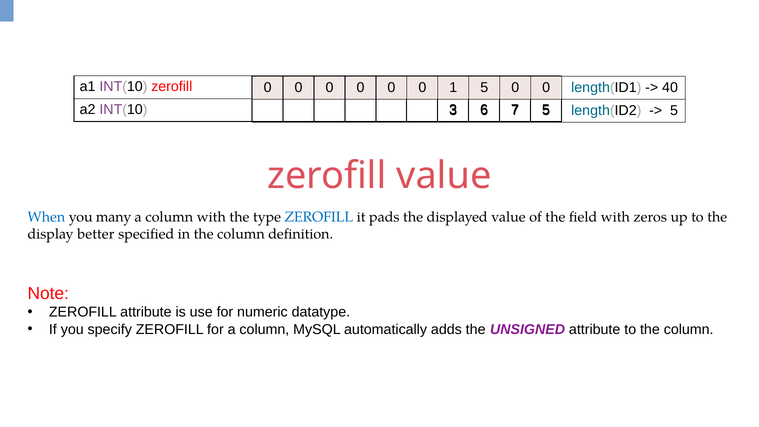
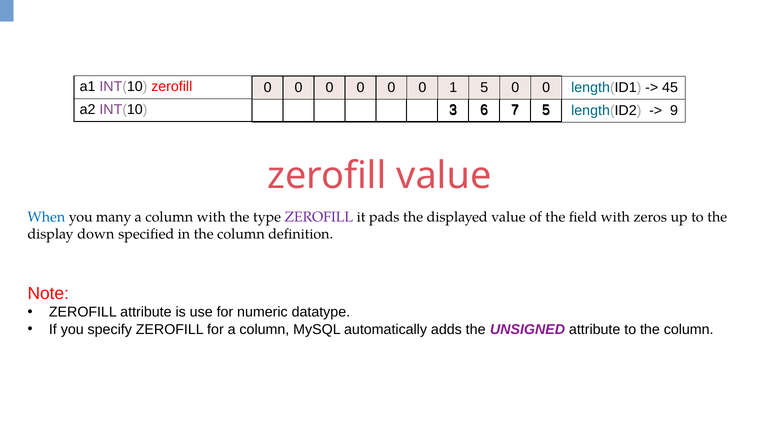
40: 40 -> 45
5 at (674, 110): 5 -> 9
ZEROFILL at (319, 217) colour: blue -> purple
better: better -> down
